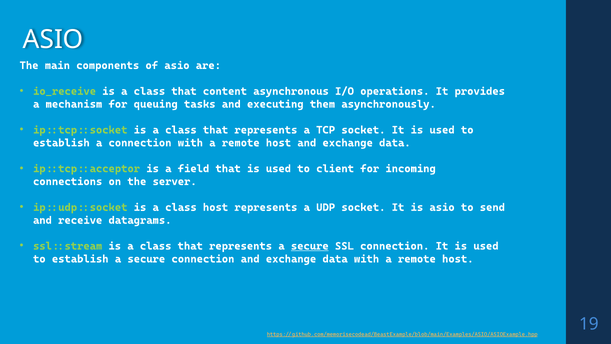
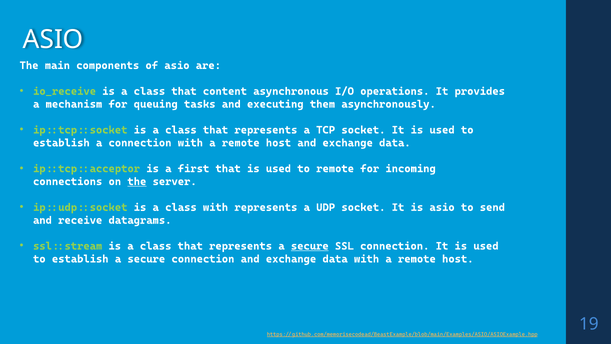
field: field -> first
to client: client -> remote
the at (137, 181) underline: none -> present
class host: host -> with
